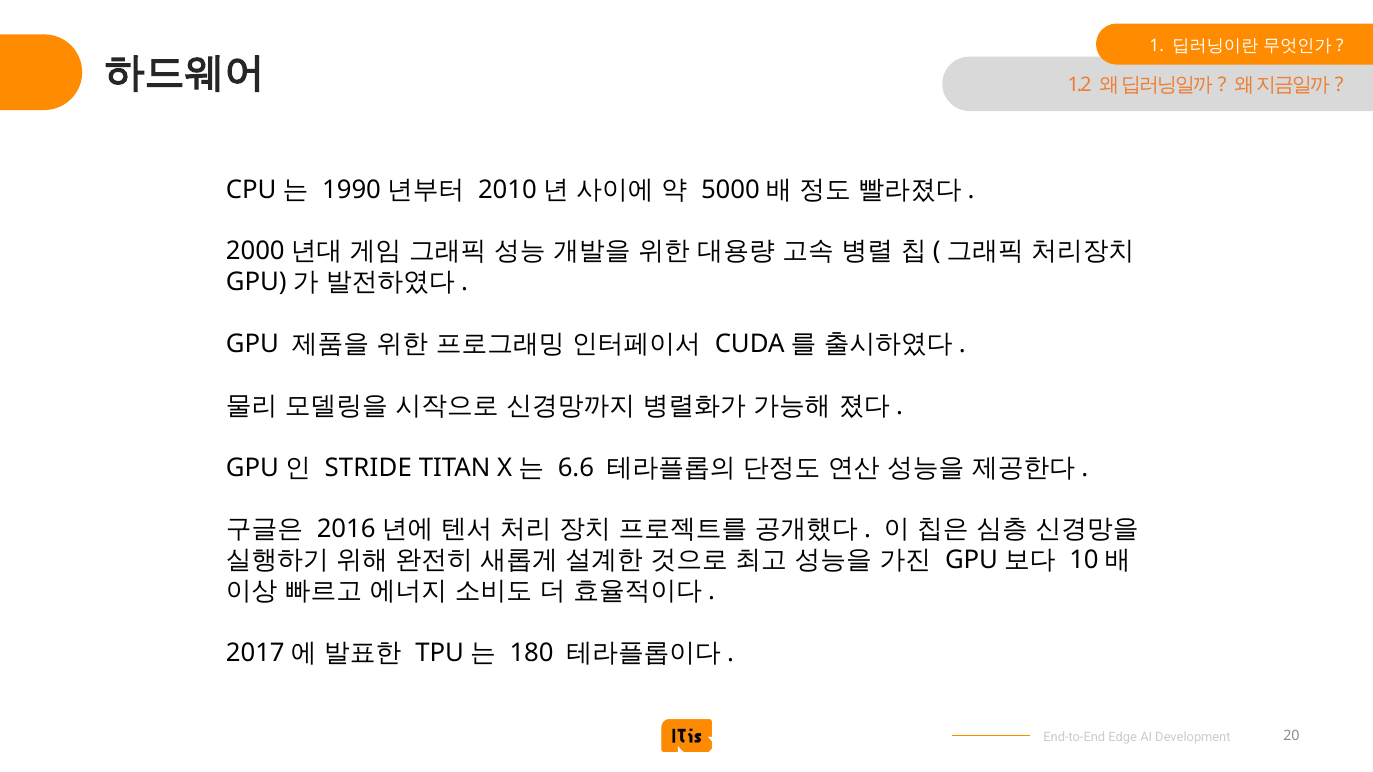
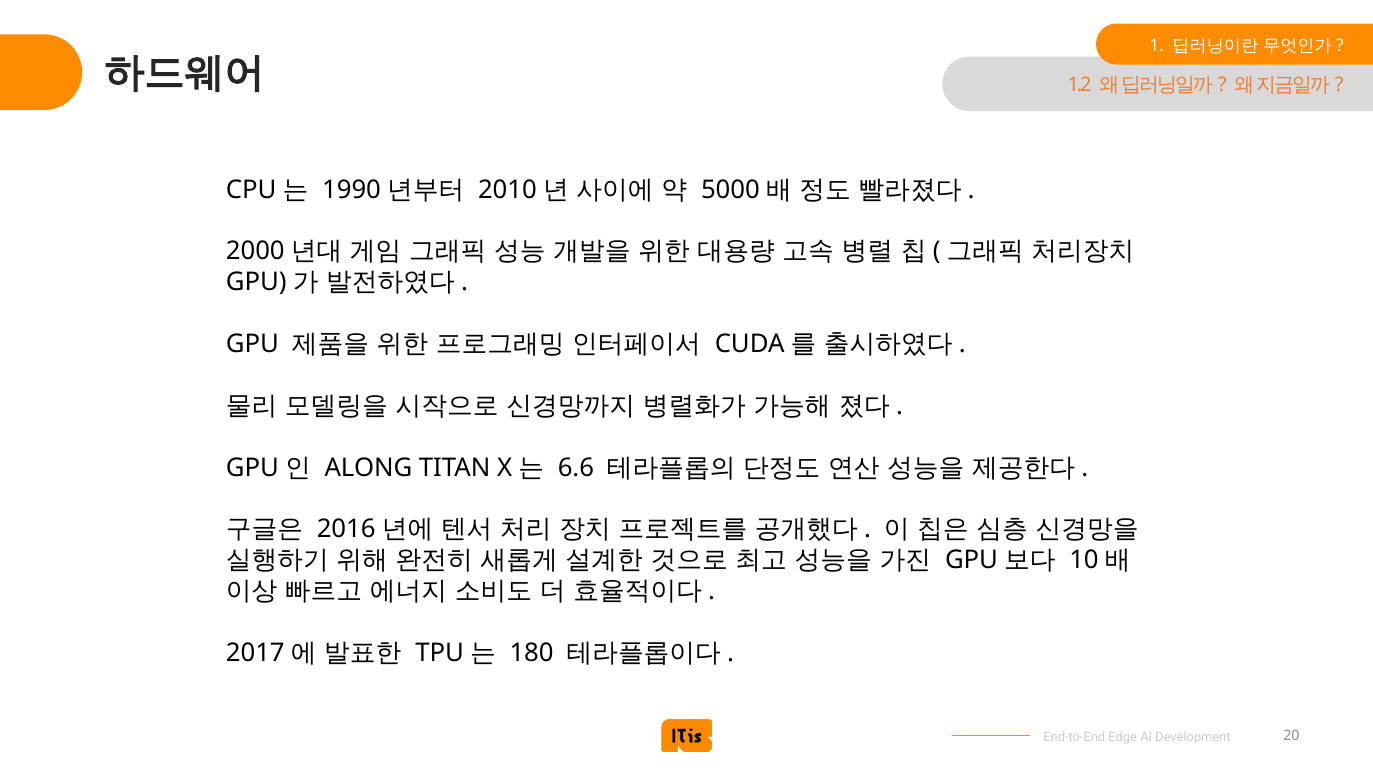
STRIDE: STRIDE -> ALONG
